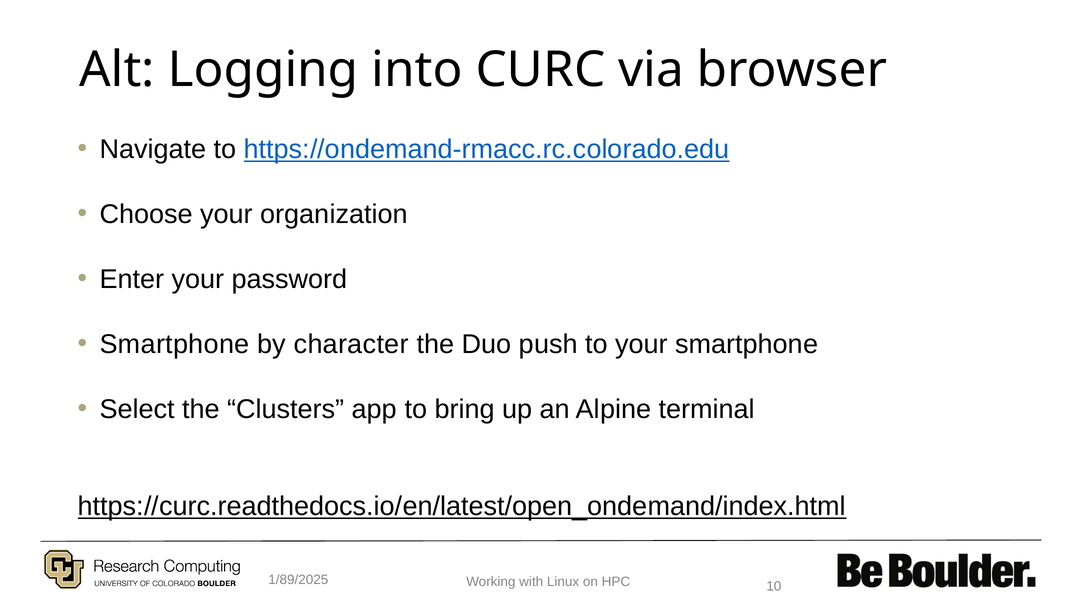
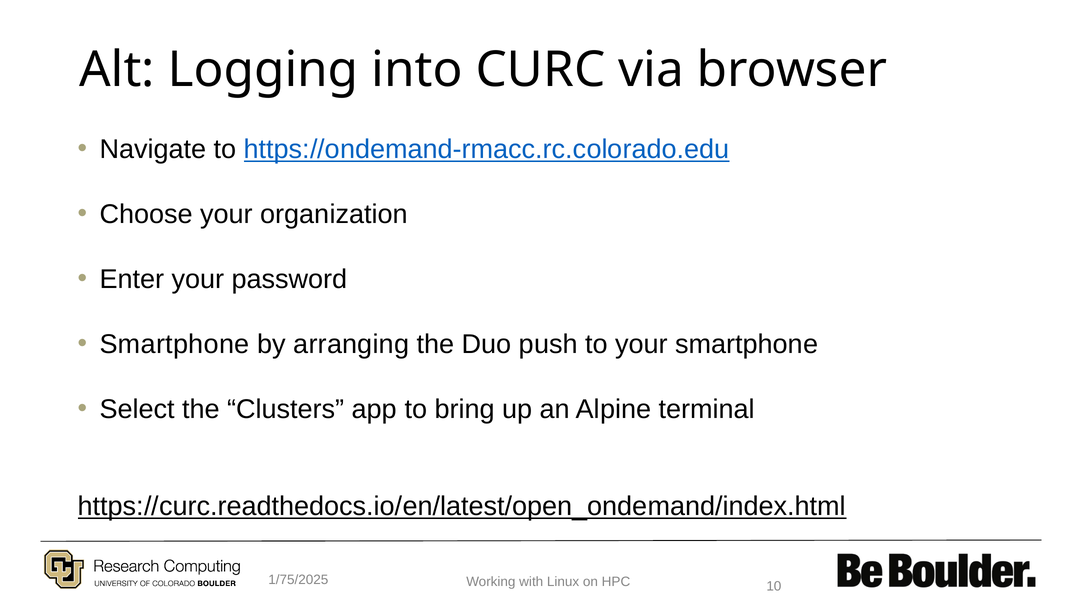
character: character -> arranging
1/89/2025: 1/89/2025 -> 1/75/2025
